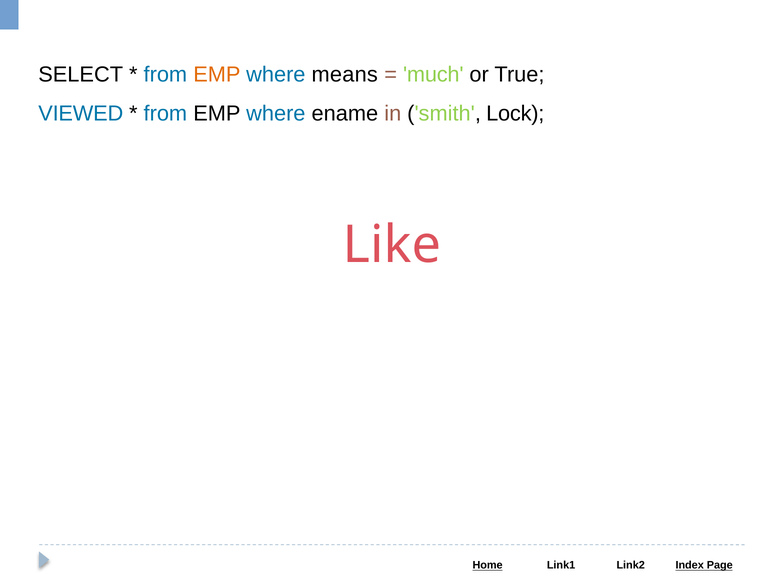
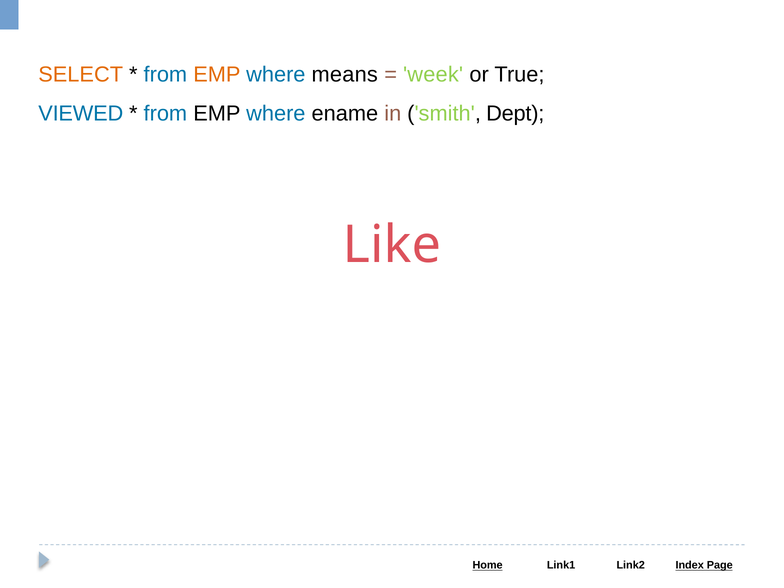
SELECT colour: black -> orange
much: much -> week
Lock: Lock -> Dept
